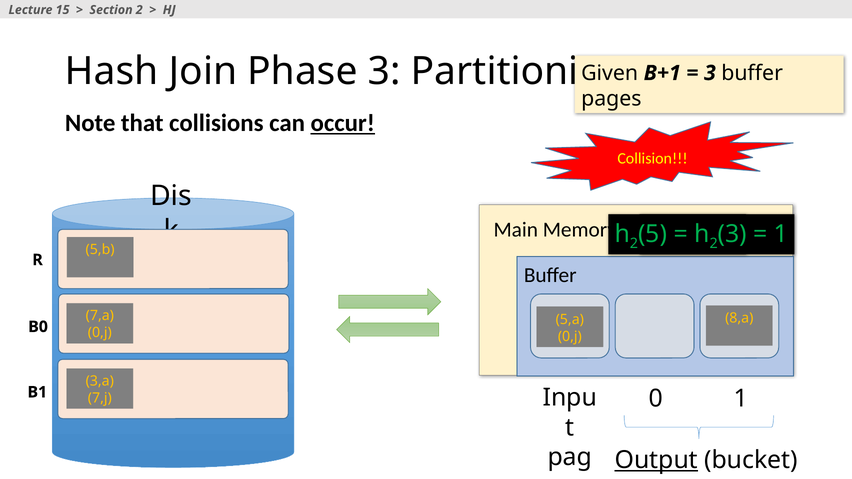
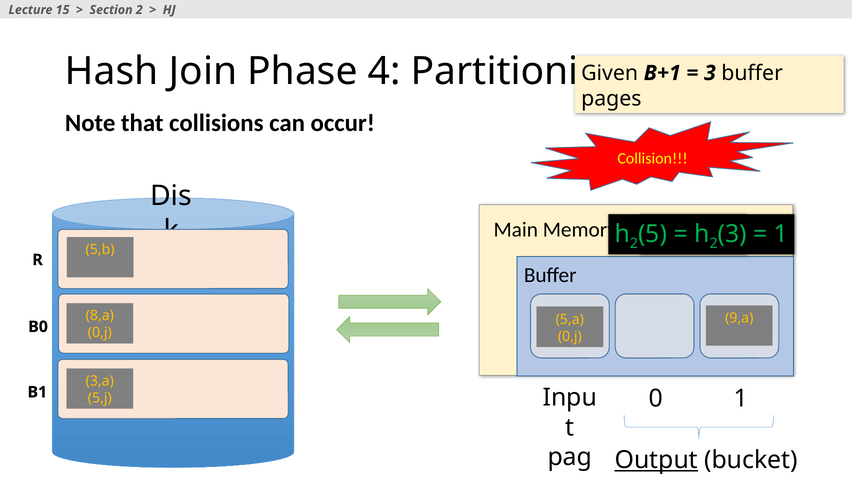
Phase 3: 3 -> 4
occur underline: present -> none
7,a: 7,a -> 8,a
8,a: 8,a -> 9,a
7,j: 7,j -> 5,j
